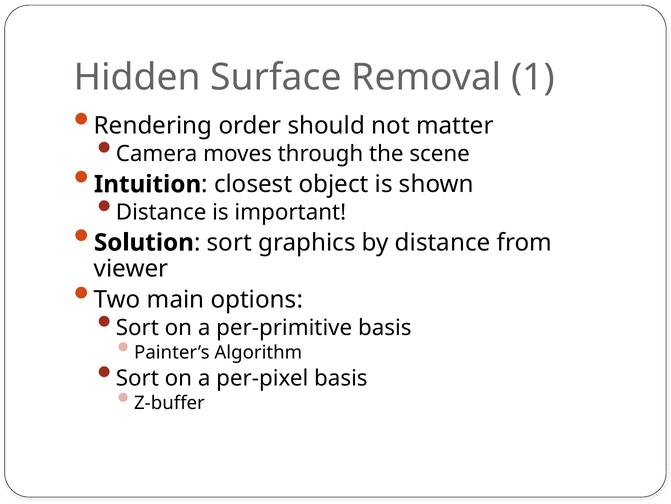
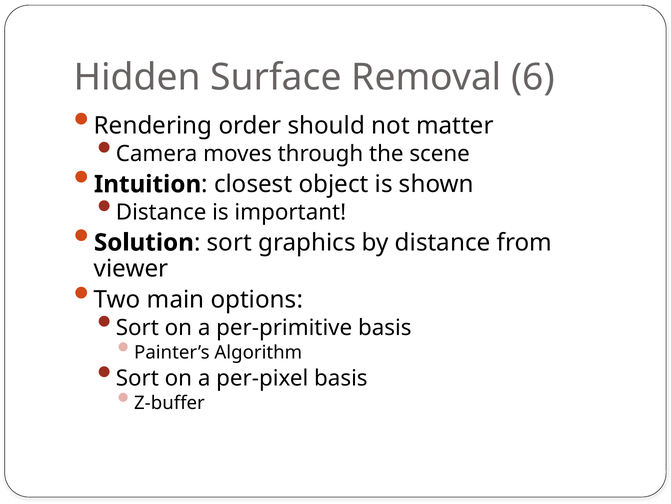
1: 1 -> 6
